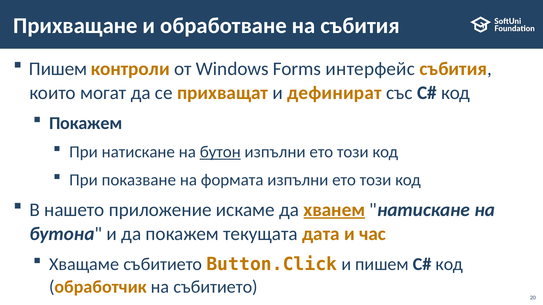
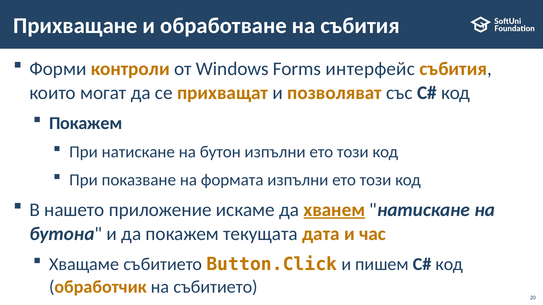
Пишем at (58, 69): Пишем -> Форми
дефинират: дефинират -> позволяват
бутон underline: present -> none
